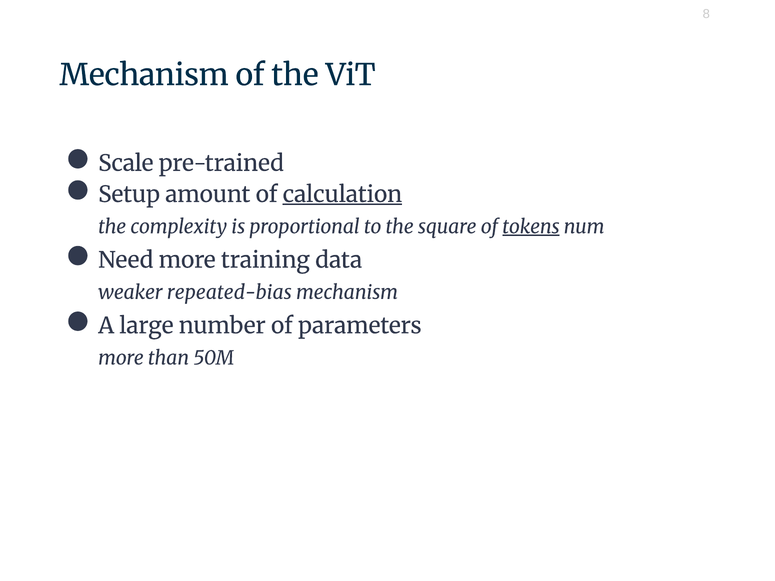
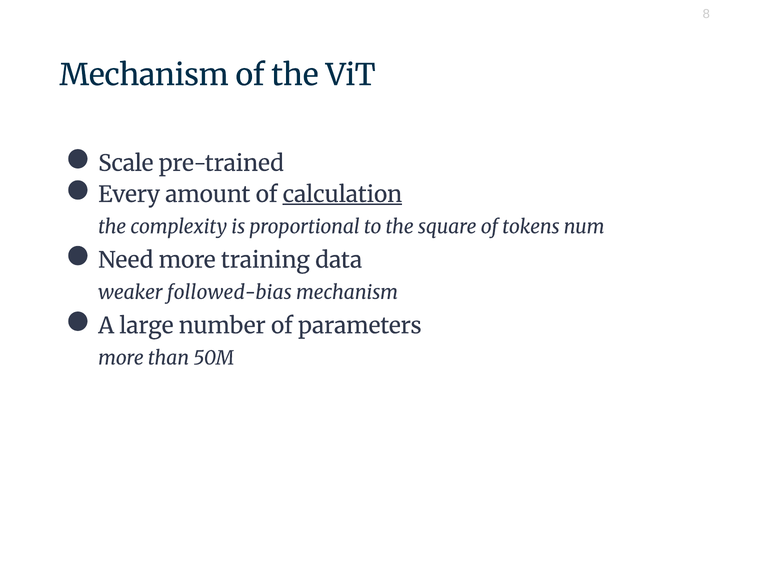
Setup: Setup -> Every
tokens underline: present -> none
repeated-bias: repeated-bias -> followed-bias
